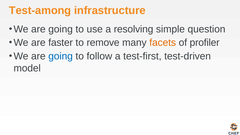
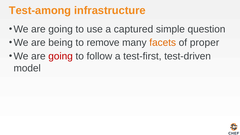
resolving: resolving -> captured
faster: faster -> being
profiler: profiler -> proper
going at (61, 56) colour: blue -> red
